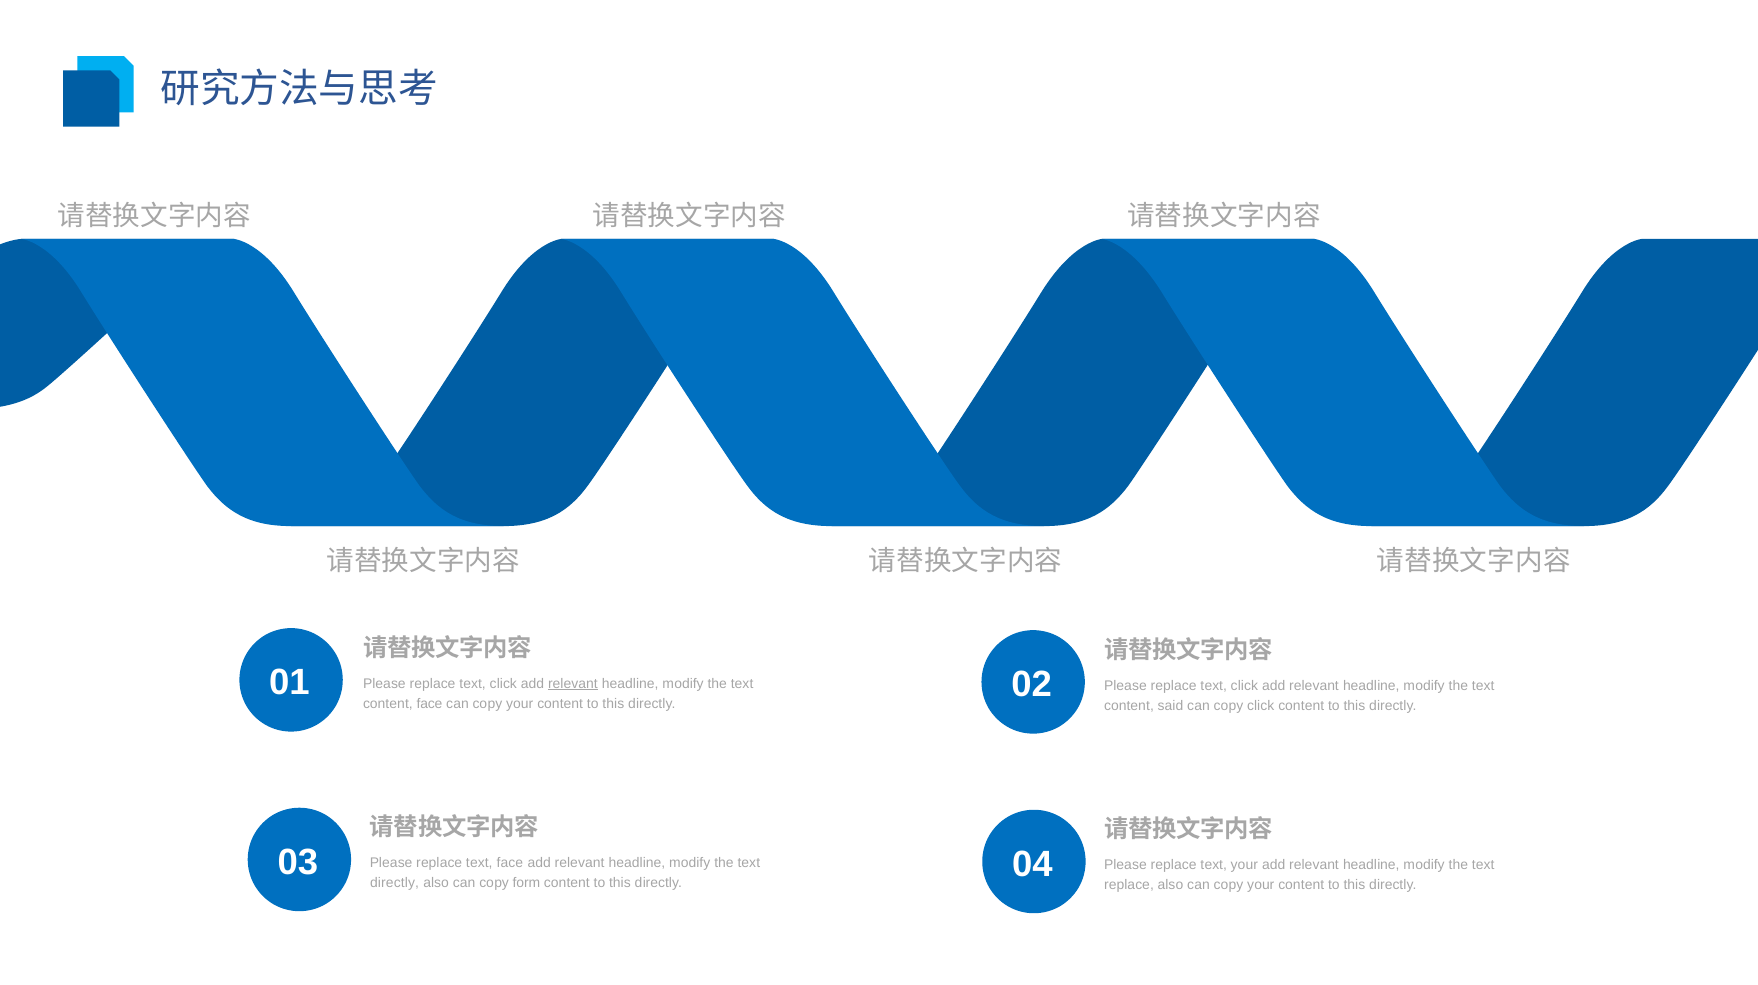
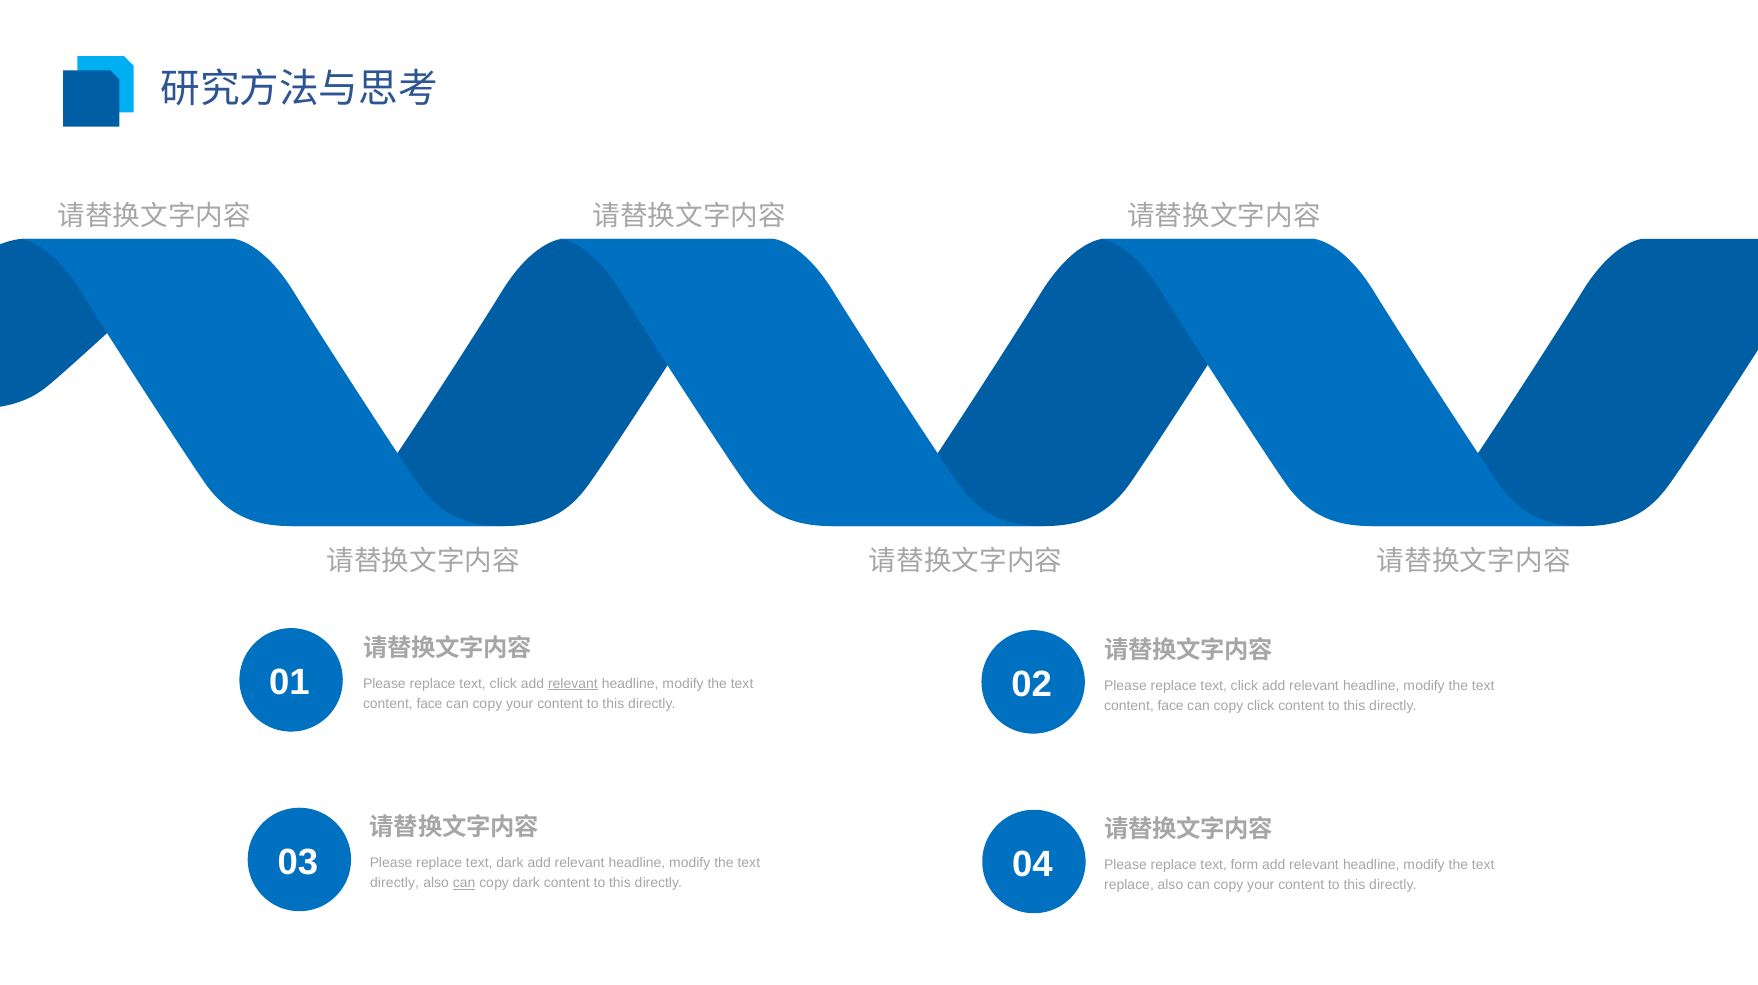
said at (1171, 705): said -> face
text face: face -> dark
text your: your -> form
can at (464, 883) underline: none -> present
copy form: form -> dark
